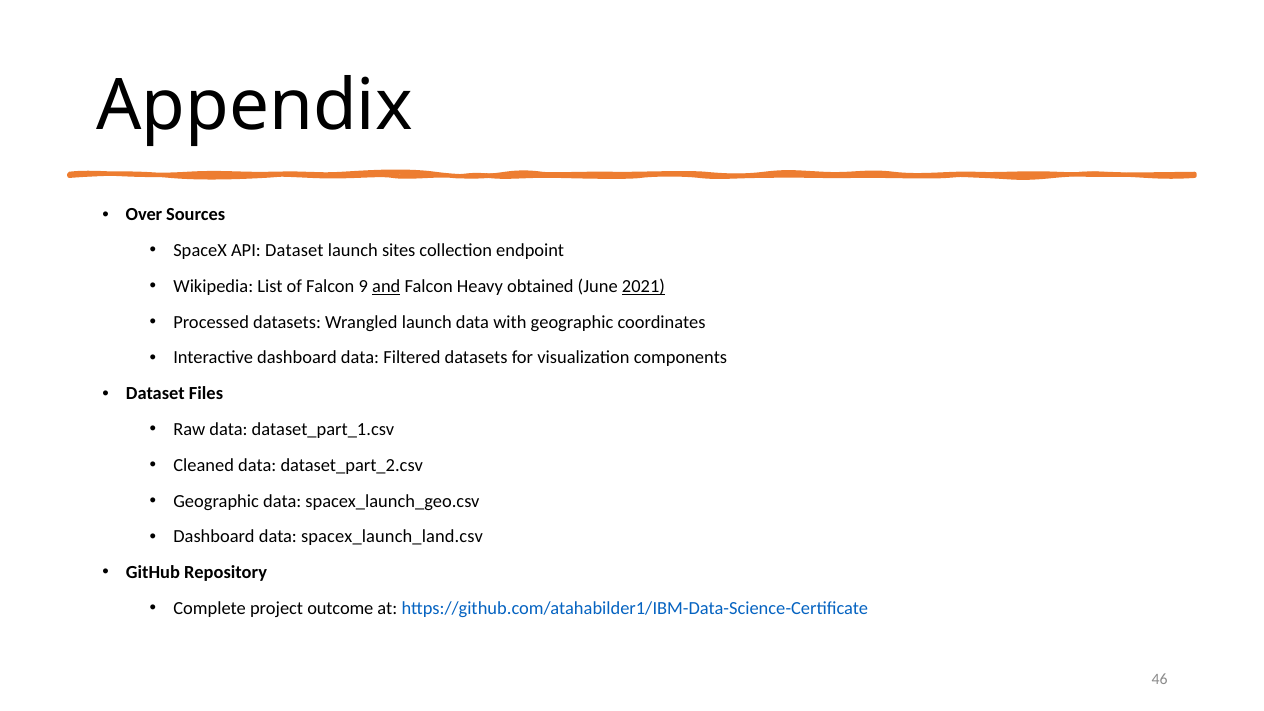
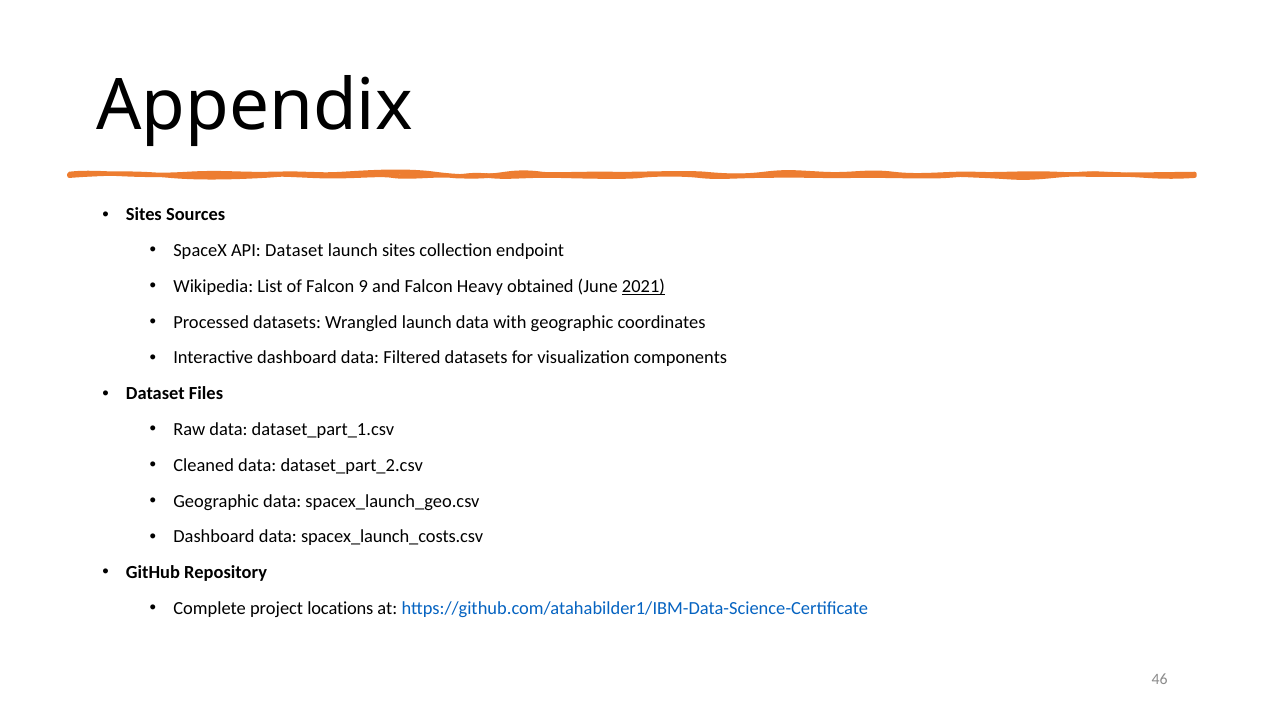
Over at (144, 215): Over -> Sites
and underline: present -> none
spacex_launch_land.csv: spacex_launch_land.csv -> spacex_launch_costs.csv
outcome: outcome -> locations
